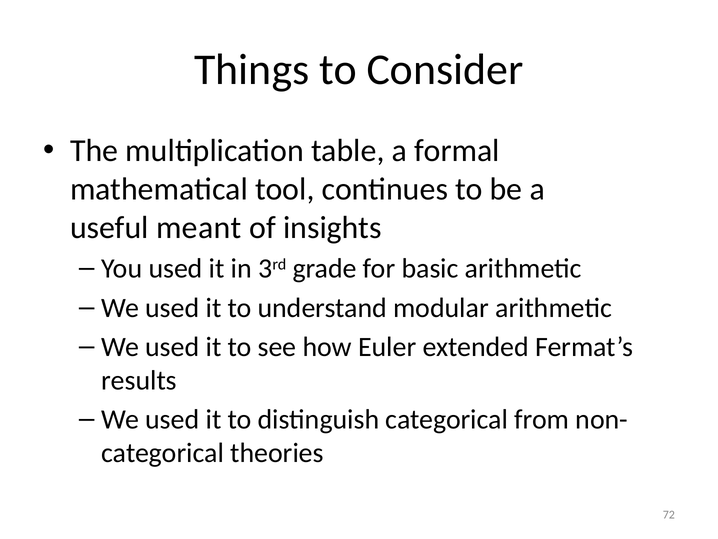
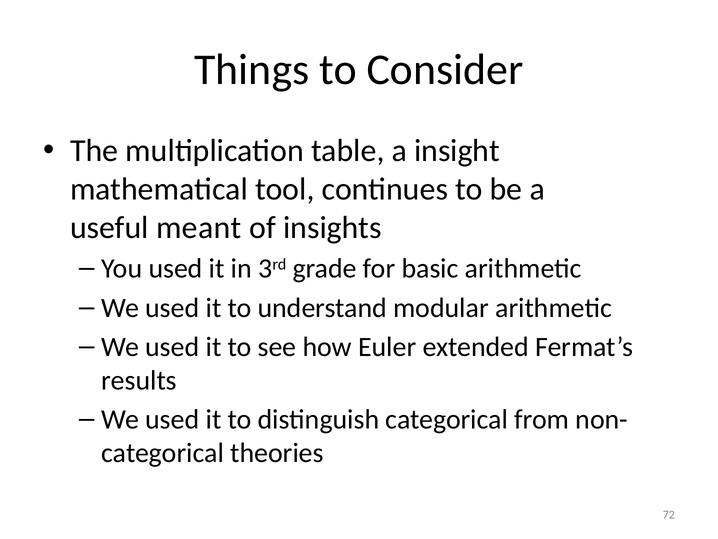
formal: formal -> insight
